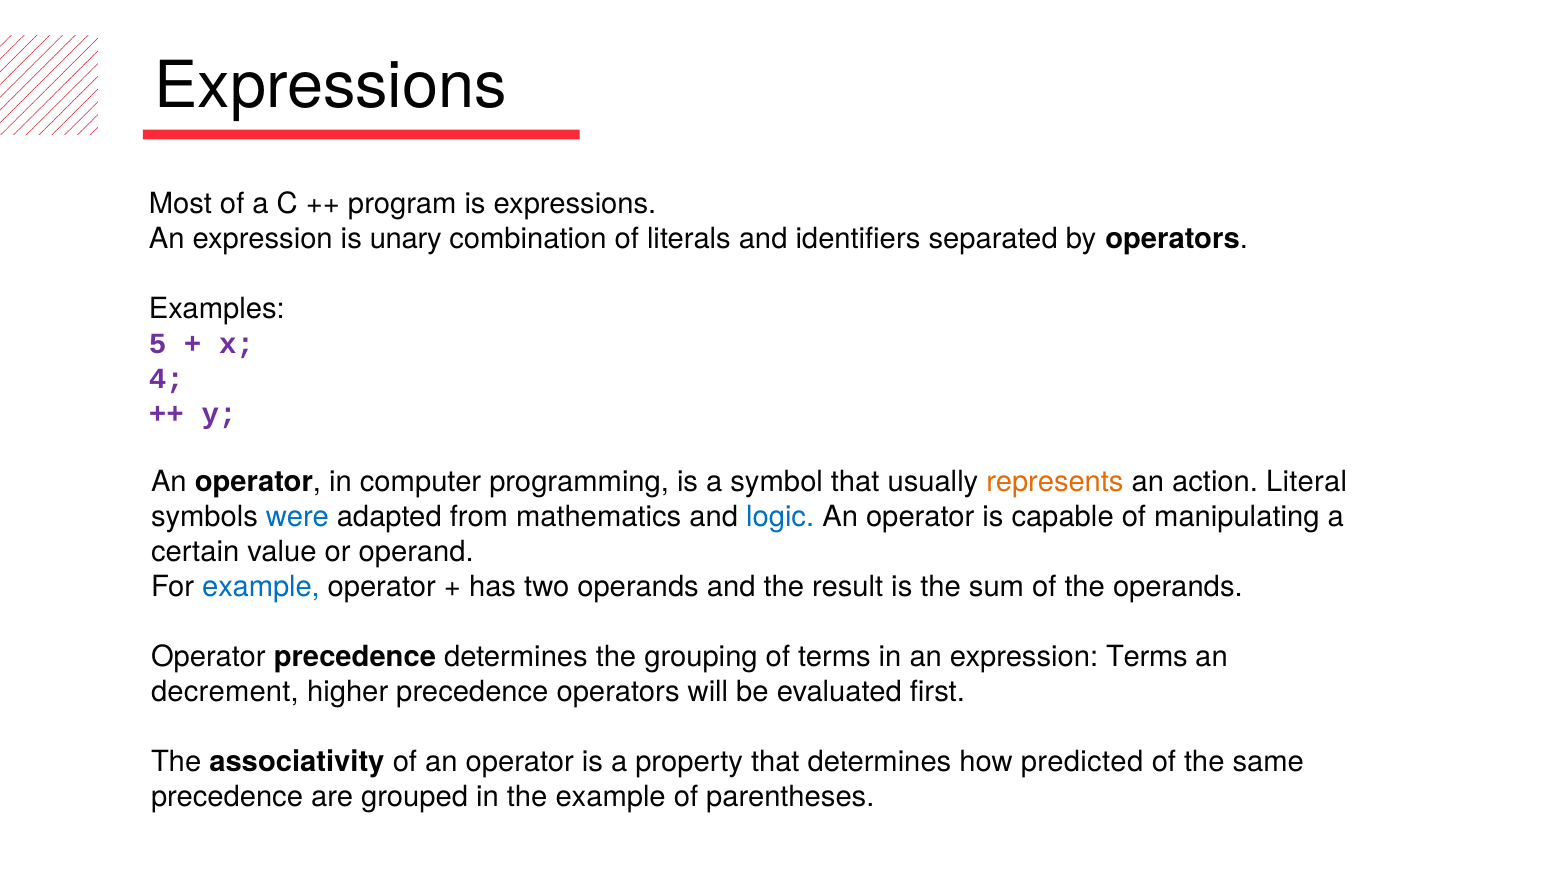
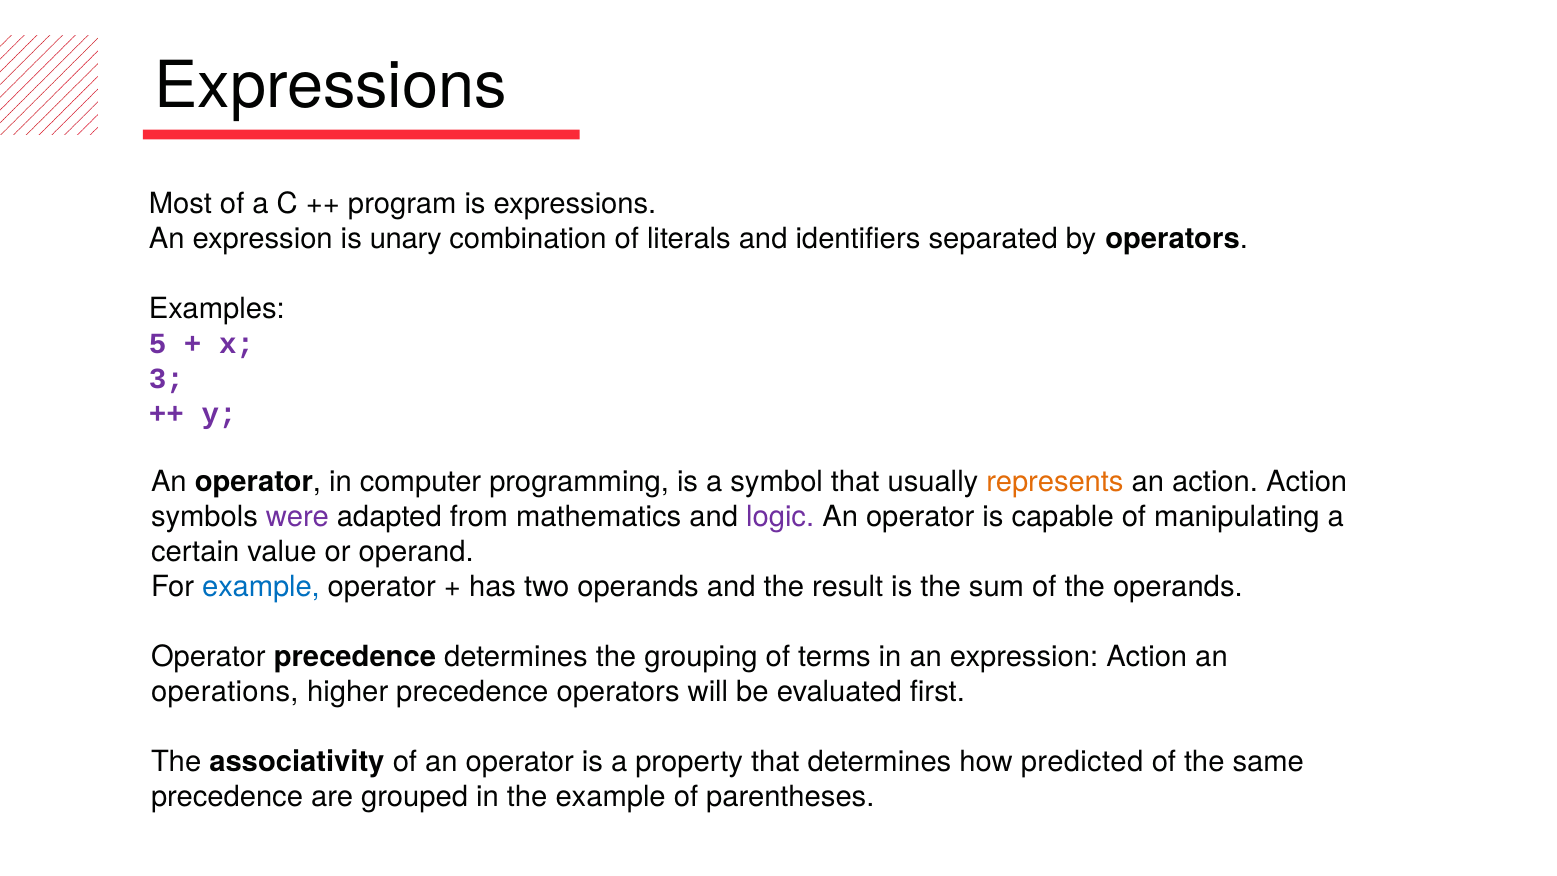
4: 4 -> 3
action Literal: Literal -> Action
were colour: blue -> purple
logic colour: blue -> purple
expression Terms: Terms -> Action
decrement: decrement -> operations
